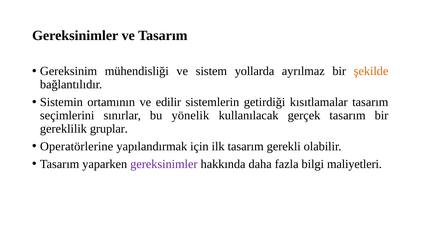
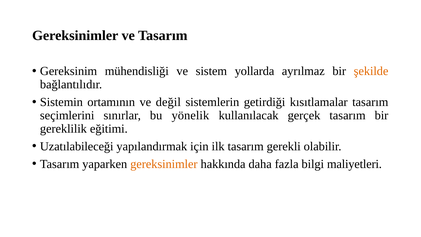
edilir: edilir -> değil
gruplar: gruplar -> eğitimi
Operatörlerine: Operatörlerine -> Uzatılabileceği
gereksinimler at (164, 164) colour: purple -> orange
